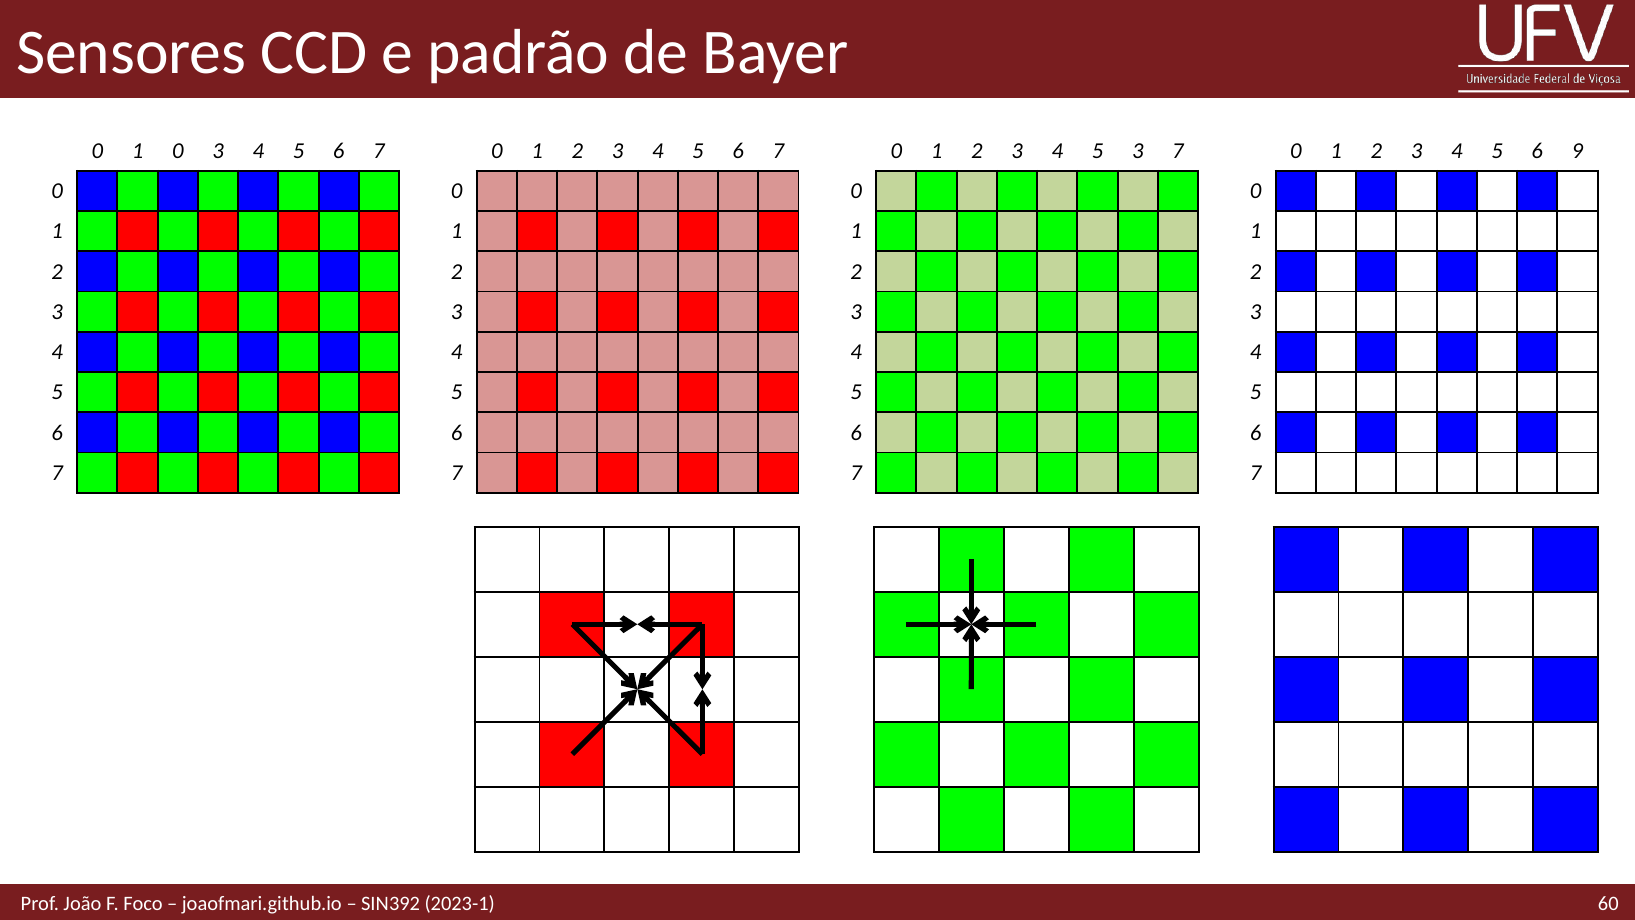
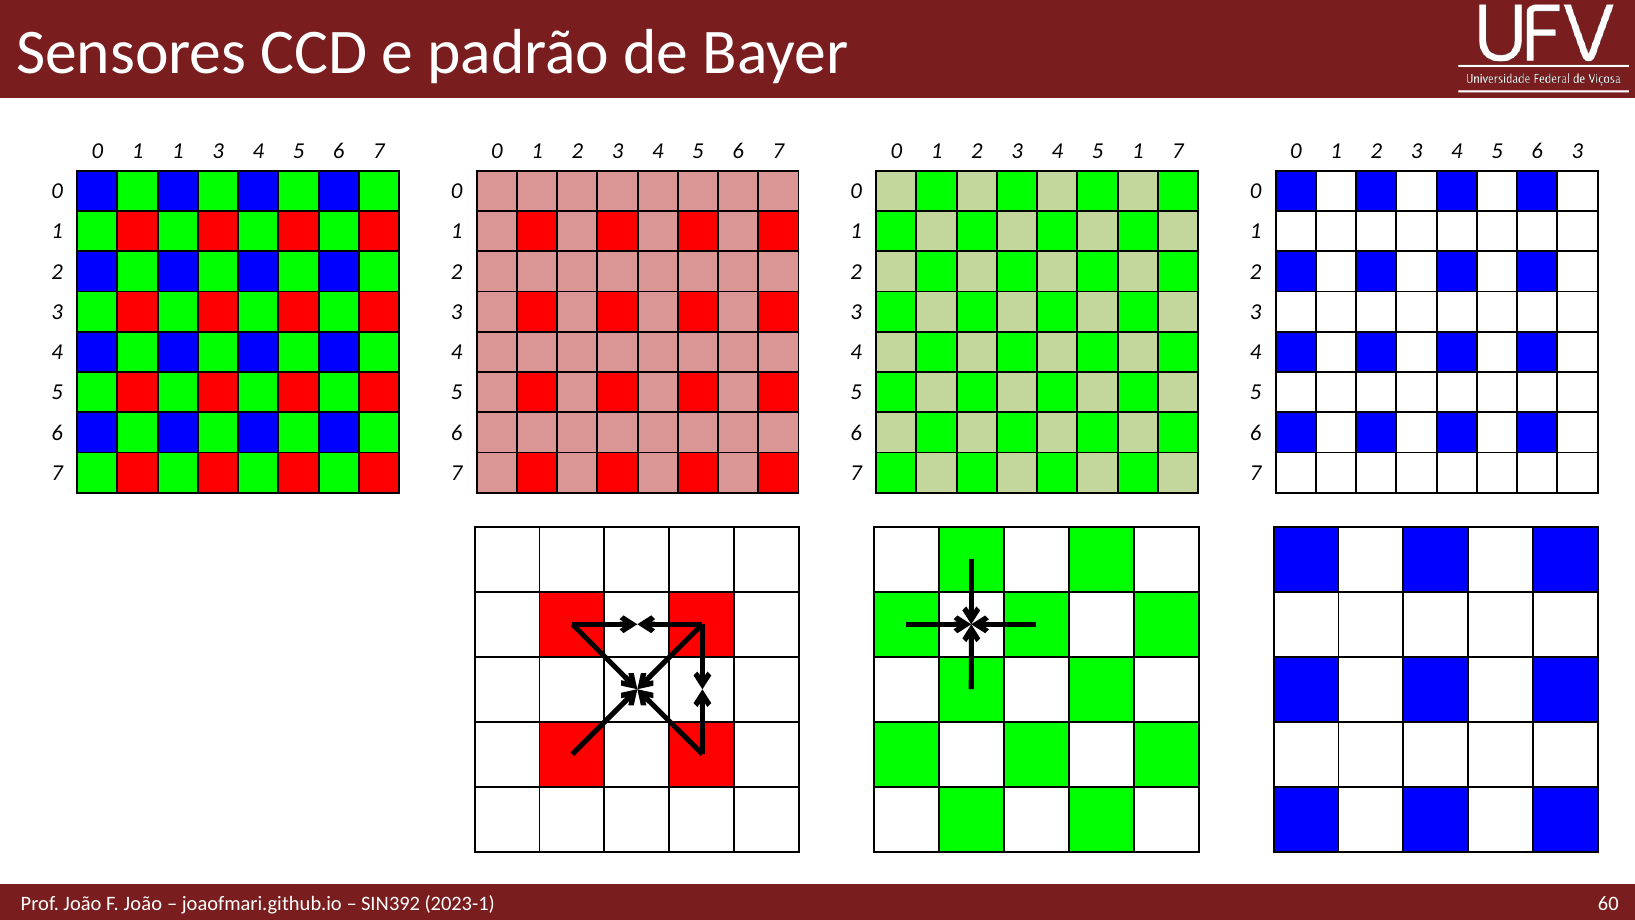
1 0: 0 -> 1
5 3: 3 -> 1
6 9: 9 -> 3
F Foco: Foco -> João
